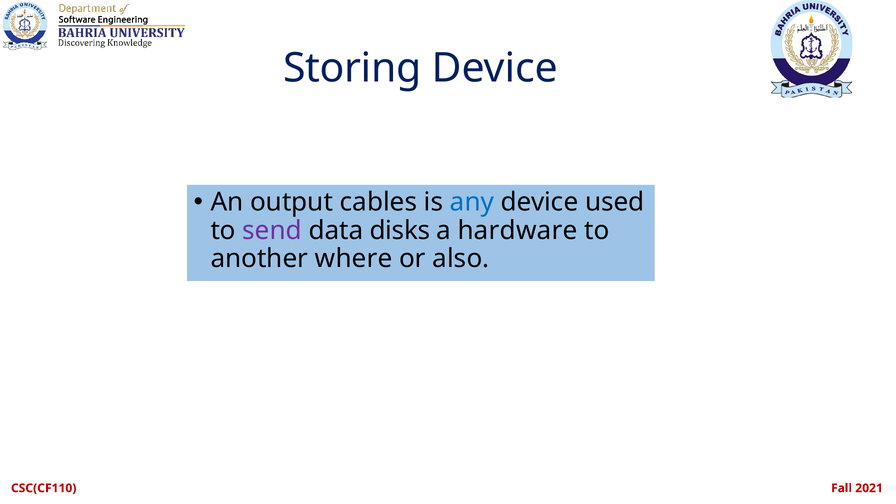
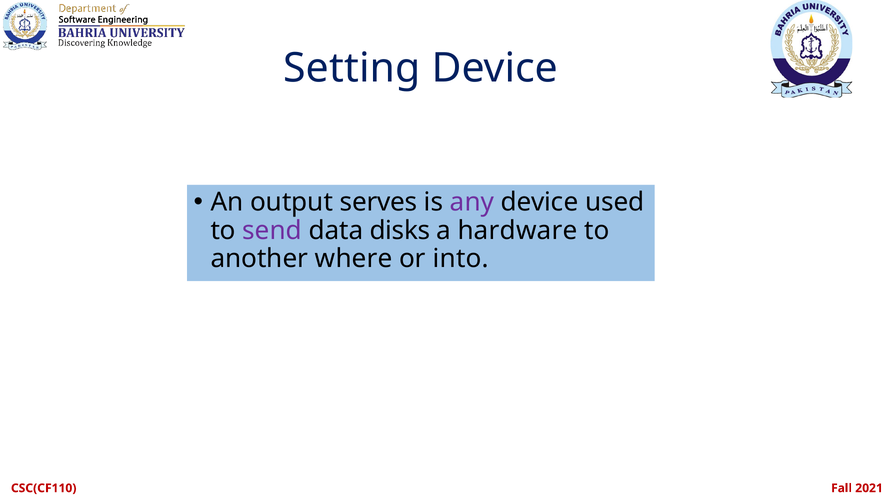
Storing: Storing -> Setting
cables: cables -> serves
any colour: blue -> purple
also: also -> into
